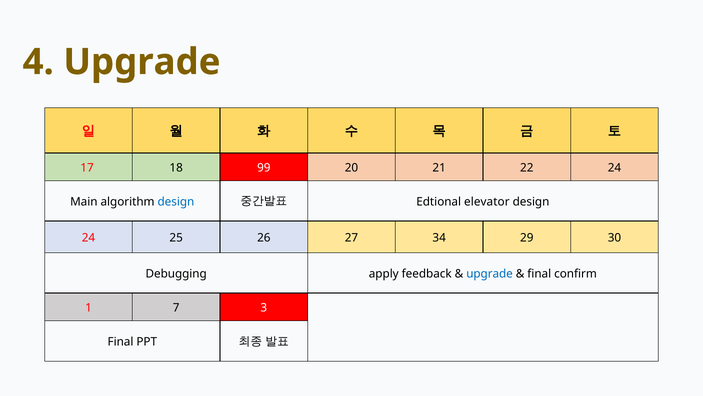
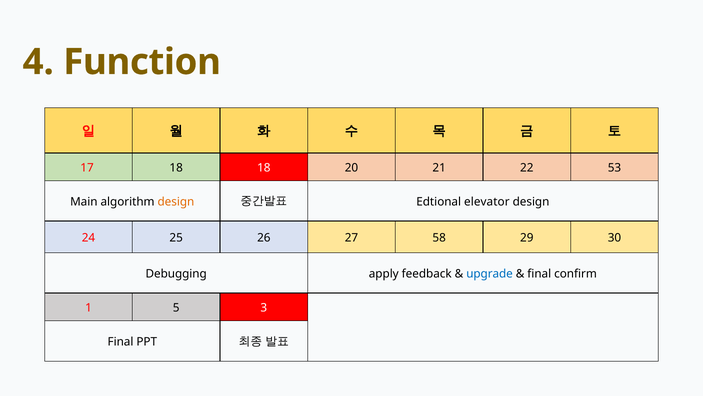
4 Upgrade: Upgrade -> Function
18 99: 99 -> 18
22 24: 24 -> 53
design at (176, 201) colour: blue -> orange
34: 34 -> 58
7: 7 -> 5
